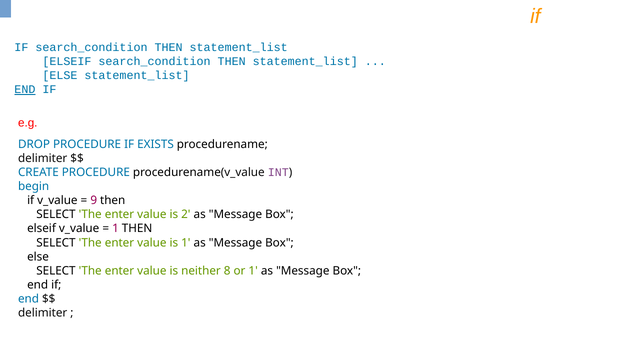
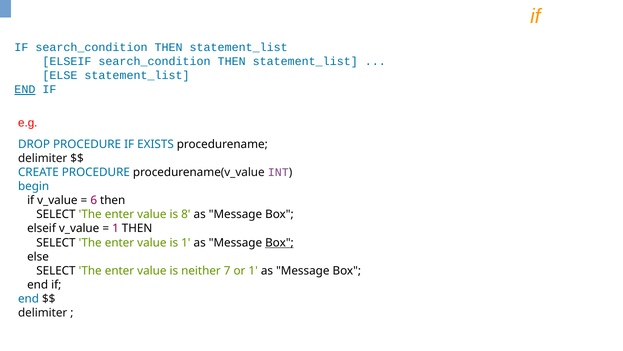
9: 9 -> 6
2: 2 -> 8
Box at (279, 242) underline: none -> present
8: 8 -> 7
